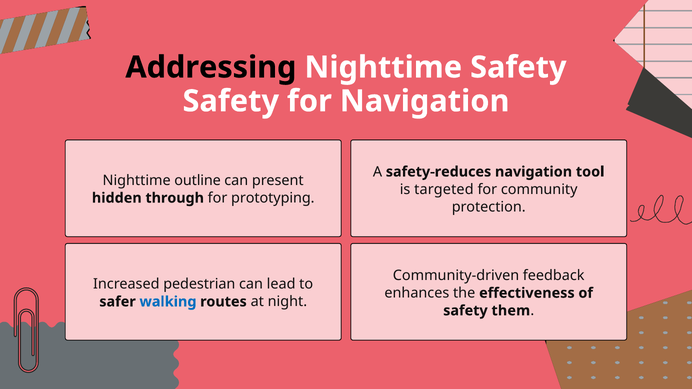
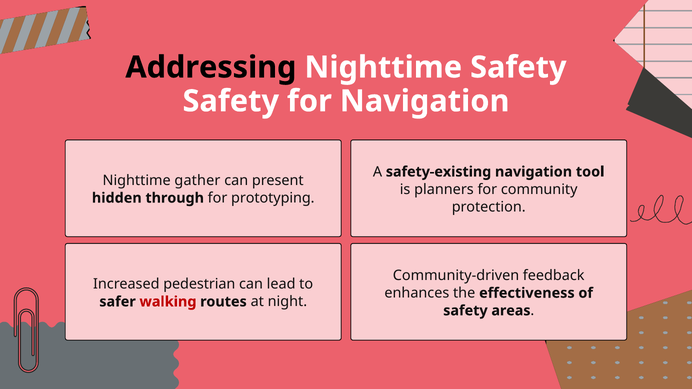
safety-reduces: safety-reduces -> safety-existing
outline: outline -> gather
targeted: targeted -> planners
walking colour: blue -> red
them: them -> areas
